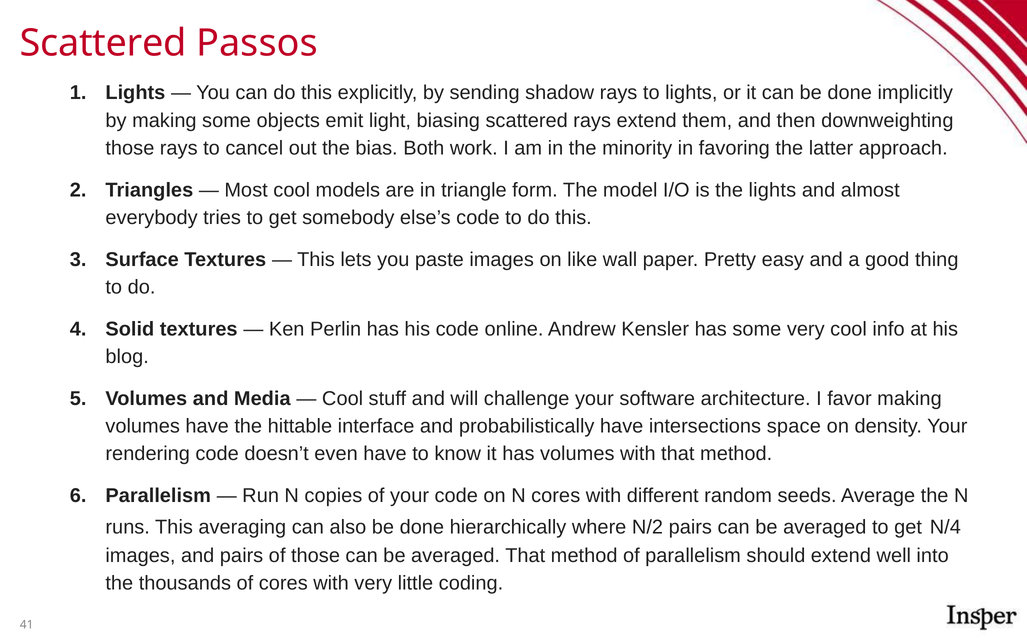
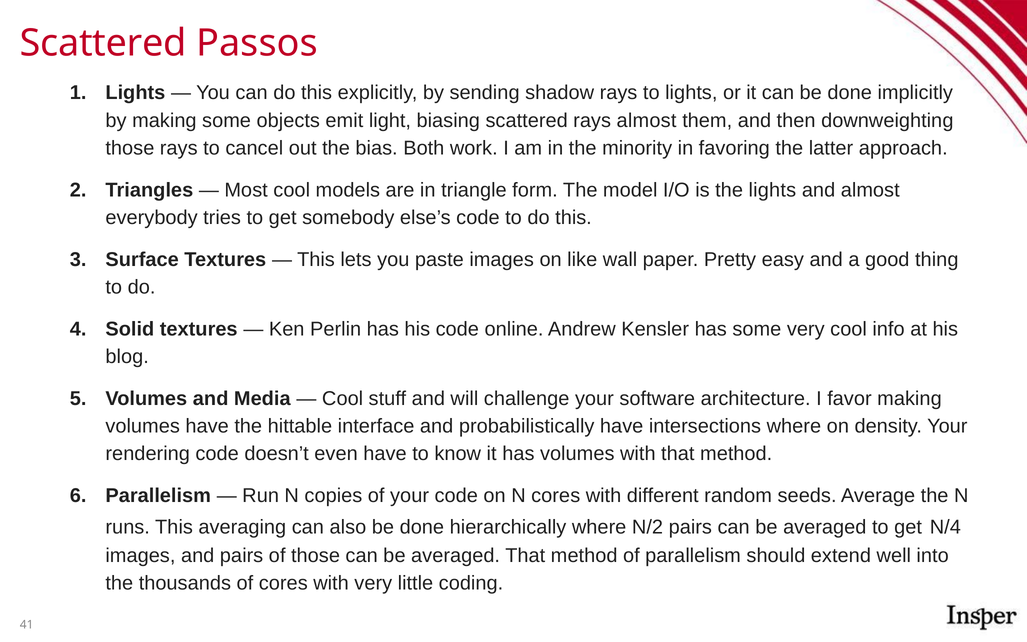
rays extend: extend -> almost
intersections space: space -> where
